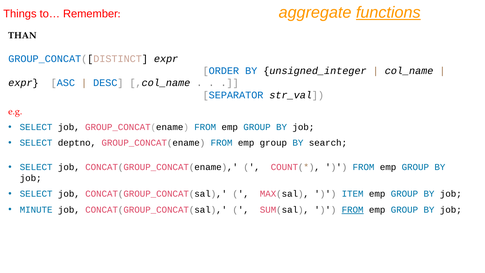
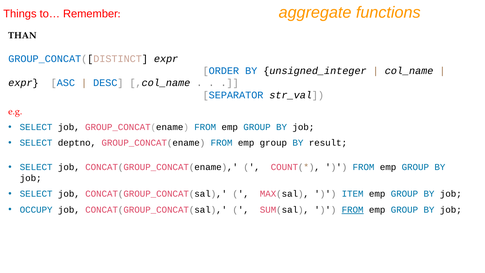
functions underline: present -> none
search: search -> result
MINUTE: MINUTE -> OCCUPY
